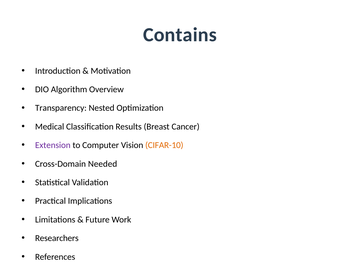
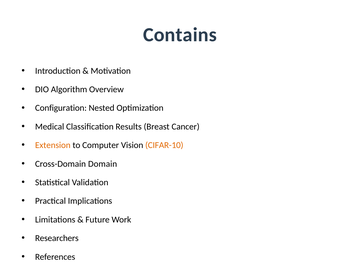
Transparency: Transparency -> Configuration
Extension colour: purple -> orange
Needed: Needed -> Domain
